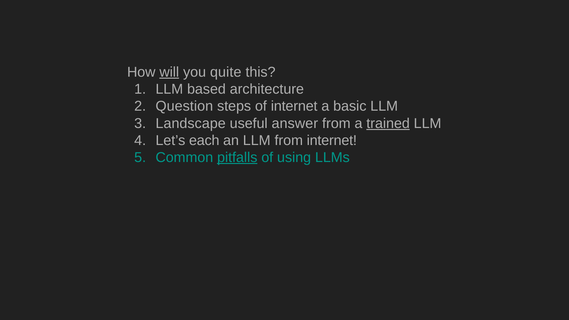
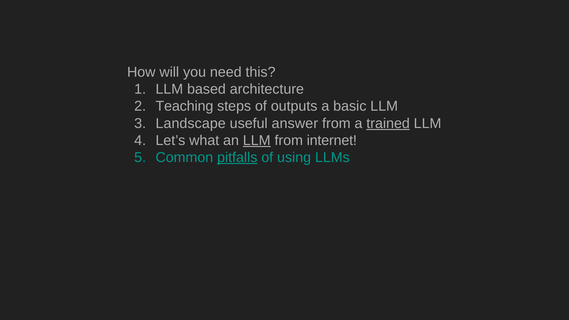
will underline: present -> none
quite: quite -> need
Question: Question -> Teaching
of internet: internet -> outputs
each: each -> what
LLM at (257, 140) underline: none -> present
